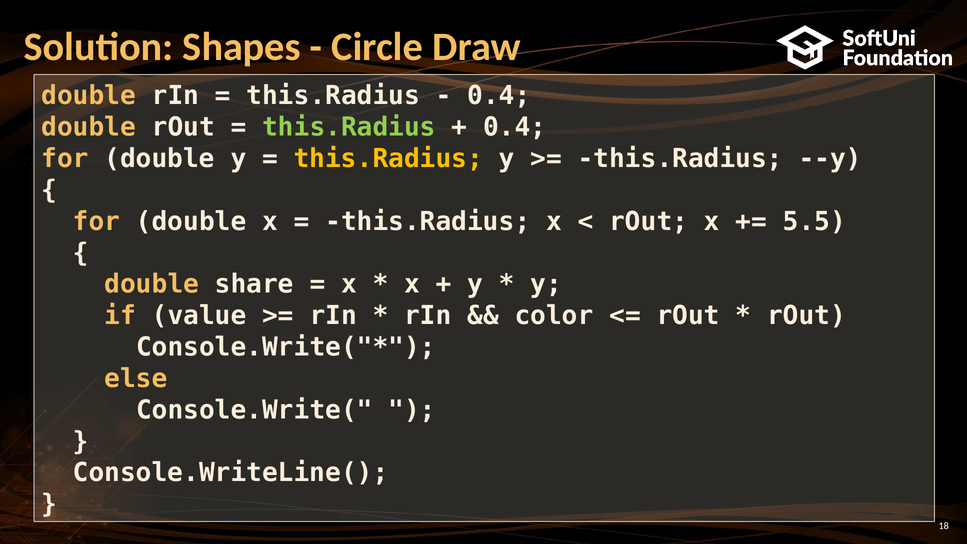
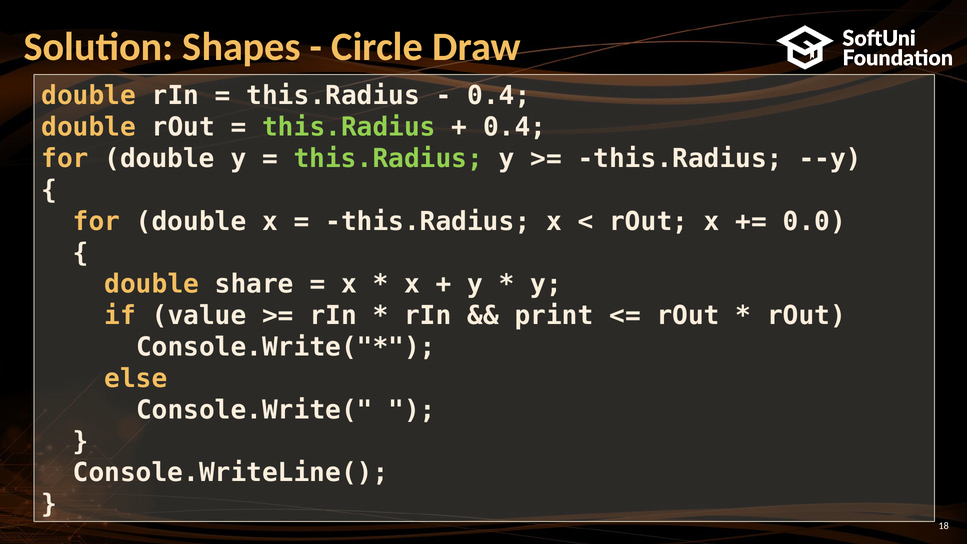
this.Radius at (388, 159) colour: yellow -> light green
5.5: 5.5 -> 0.0
color: color -> print
